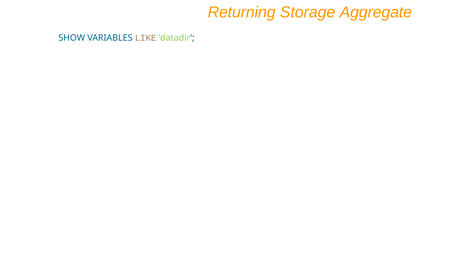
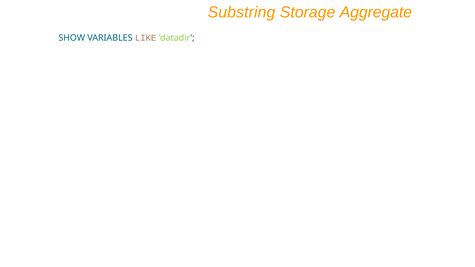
Returning: Returning -> Substring
